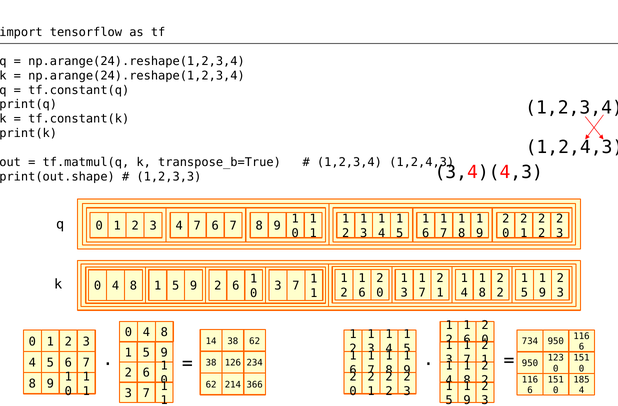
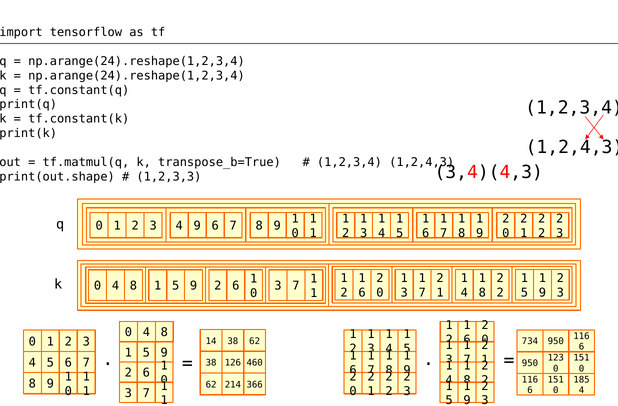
4 7: 7 -> 9
234: 234 -> 460
